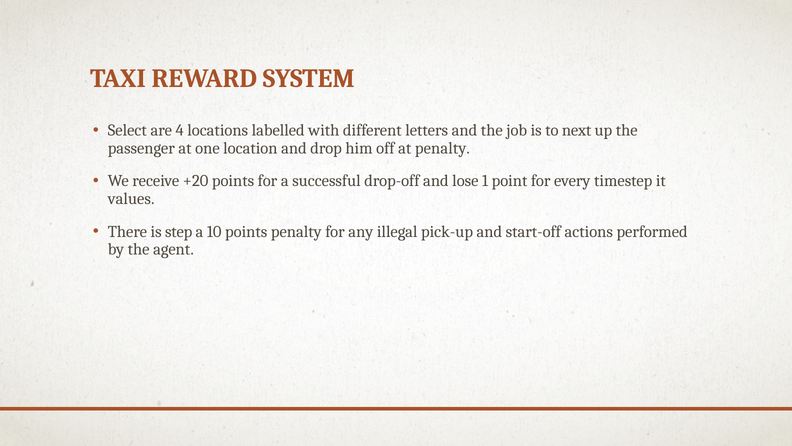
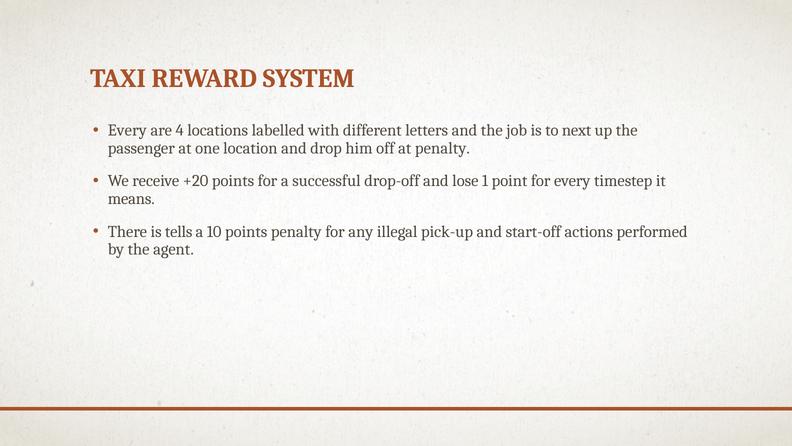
Select at (127, 130): Select -> Every
values: values -> means
step: step -> tells
